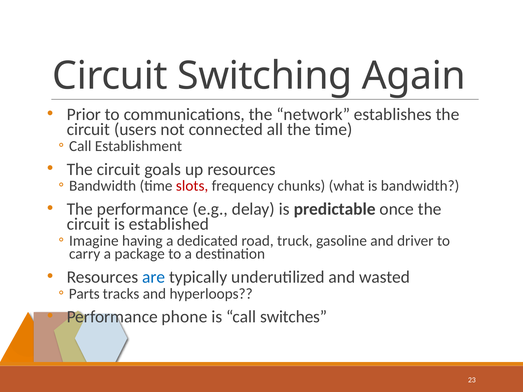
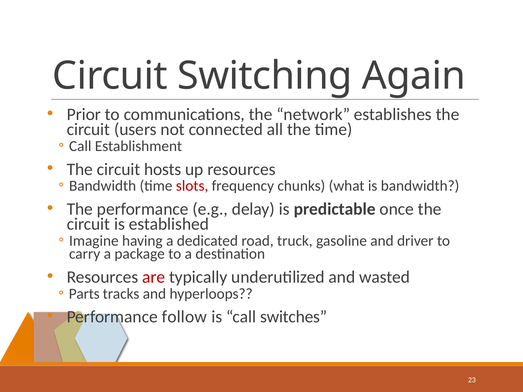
goals: goals -> hosts
are colour: blue -> red
phone: phone -> follow
